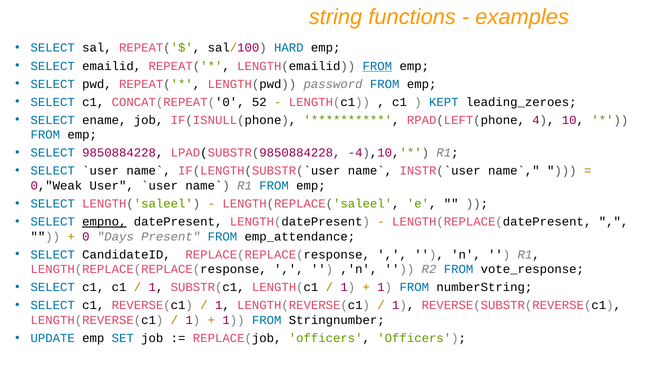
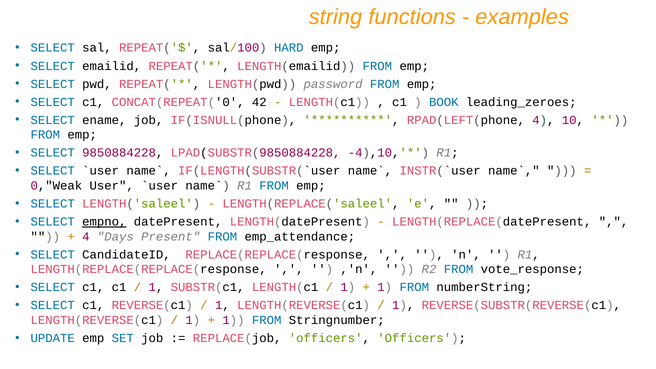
FROM at (377, 66) underline: present -> none
52: 52 -> 42
KEPT: KEPT -> BOOK
0 at (86, 236): 0 -> 4
